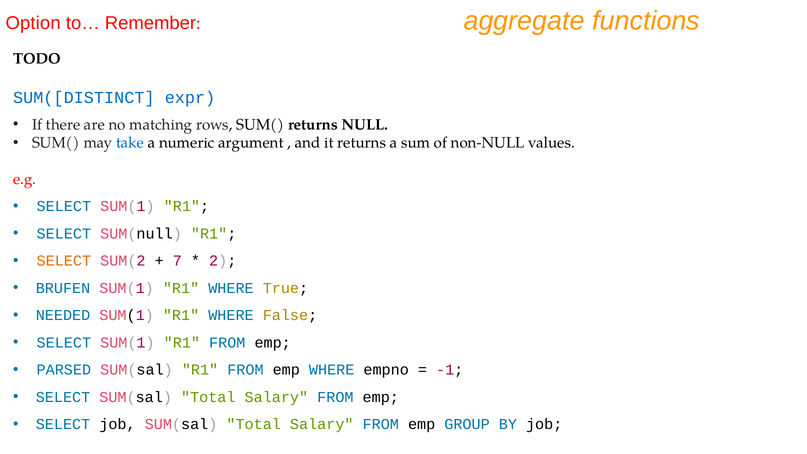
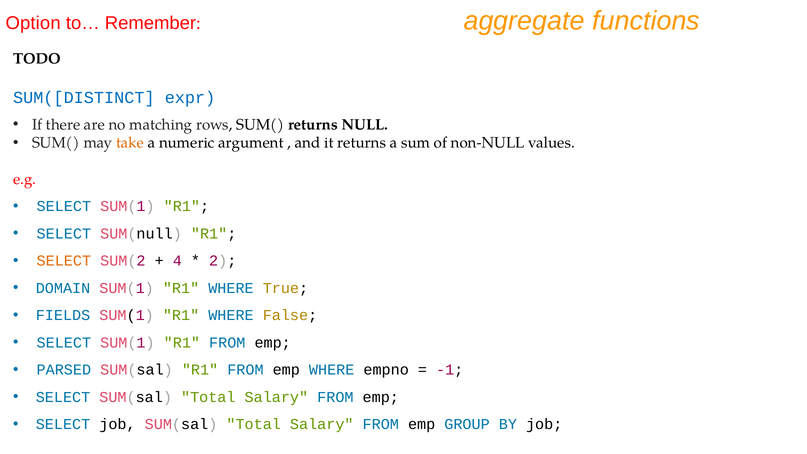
take colour: blue -> orange
7: 7 -> 4
BRUFEN: BRUFEN -> DOMAIN
NEEDED: NEEDED -> FIELDS
